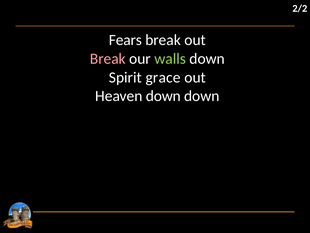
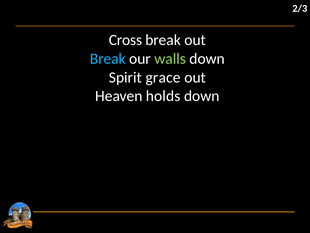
2/2: 2/2 -> 2/3
Fears: Fears -> Cross
Break at (108, 59) colour: pink -> light blue
Heaven down: down -> holds
